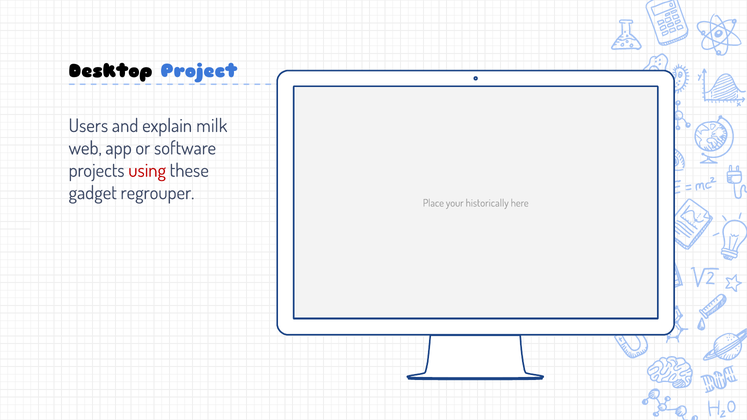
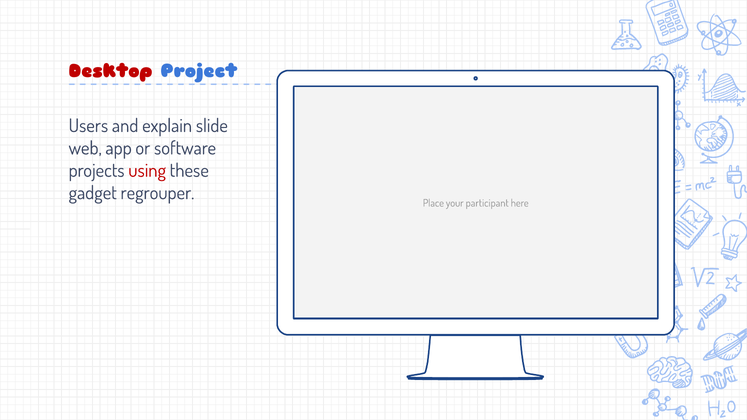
Desktop colour: black -> red
milk: milk -> slide
historically: historically -> participant
